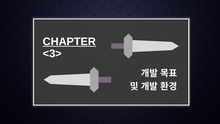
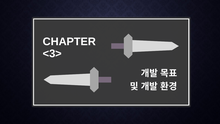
CHAPTER underline: present -> none
